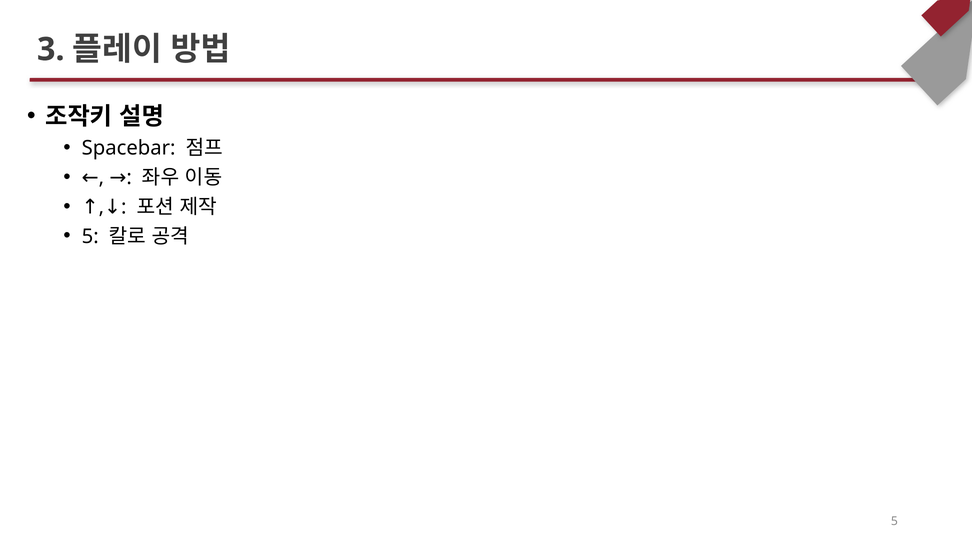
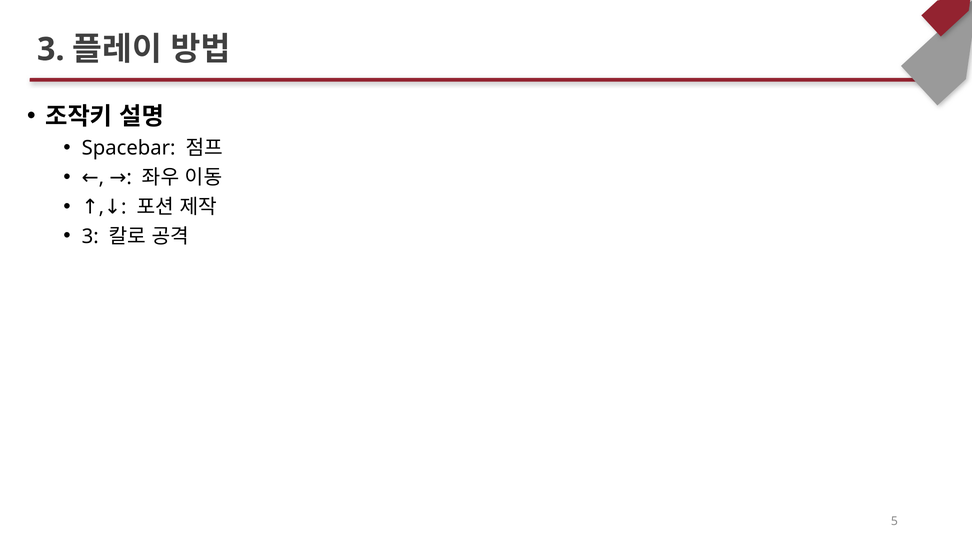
5 at (90, 236): 5 -> 3
